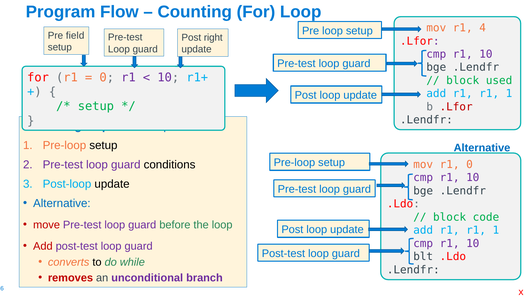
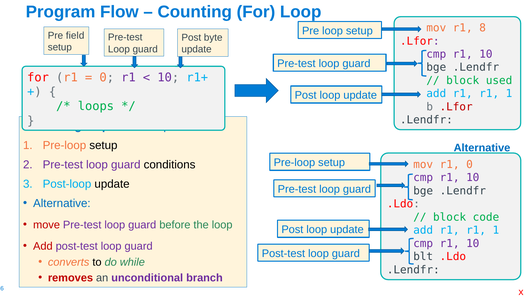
4: 4 -> 8
right: right -> byte
setup at (96, 106): setup -> loops
